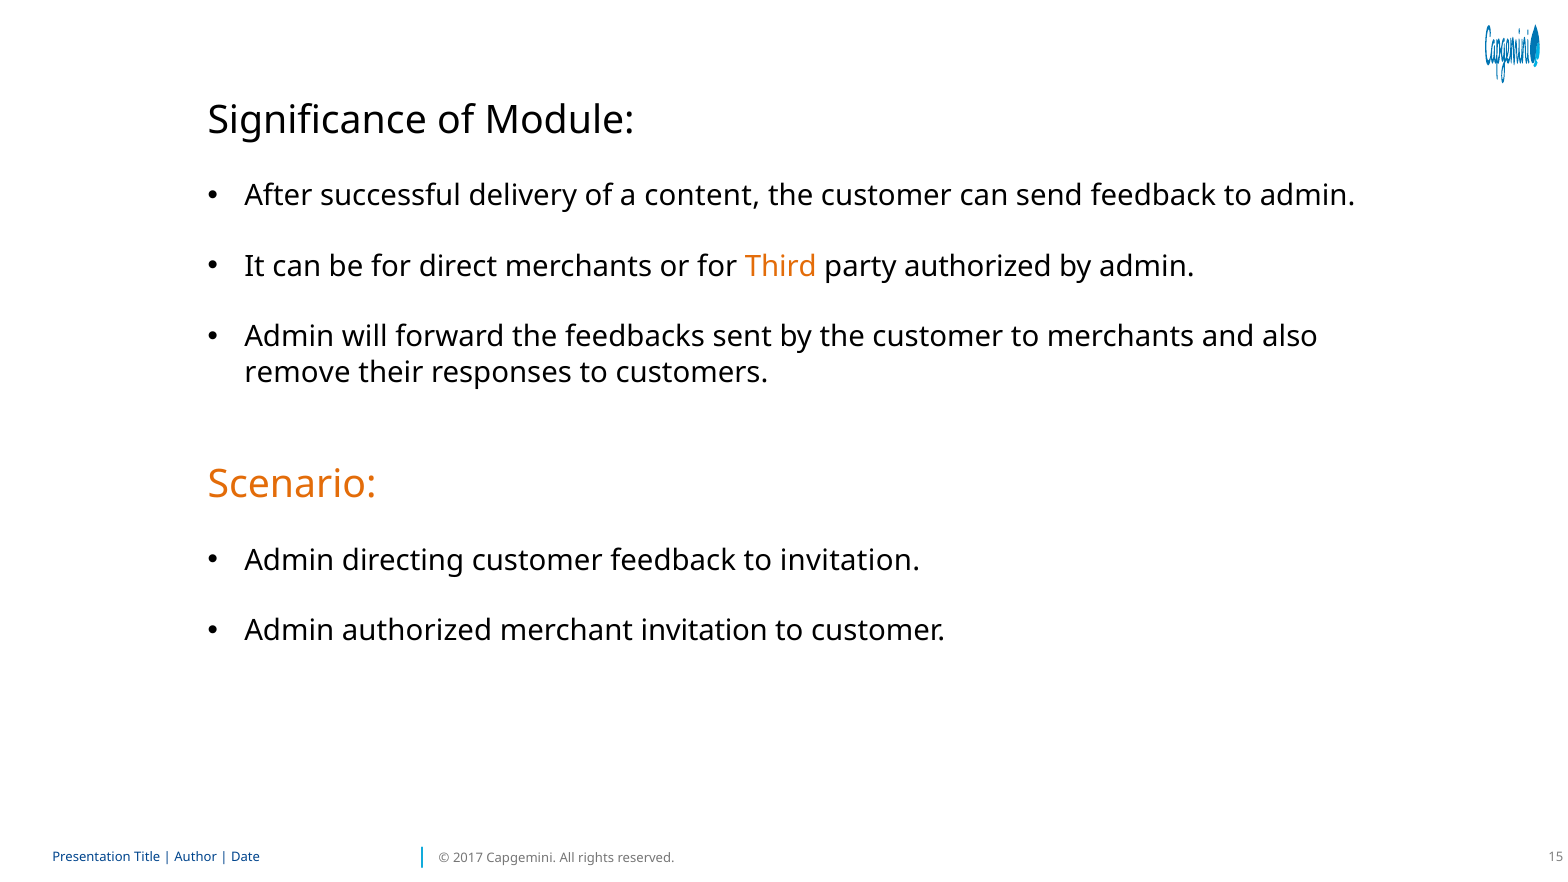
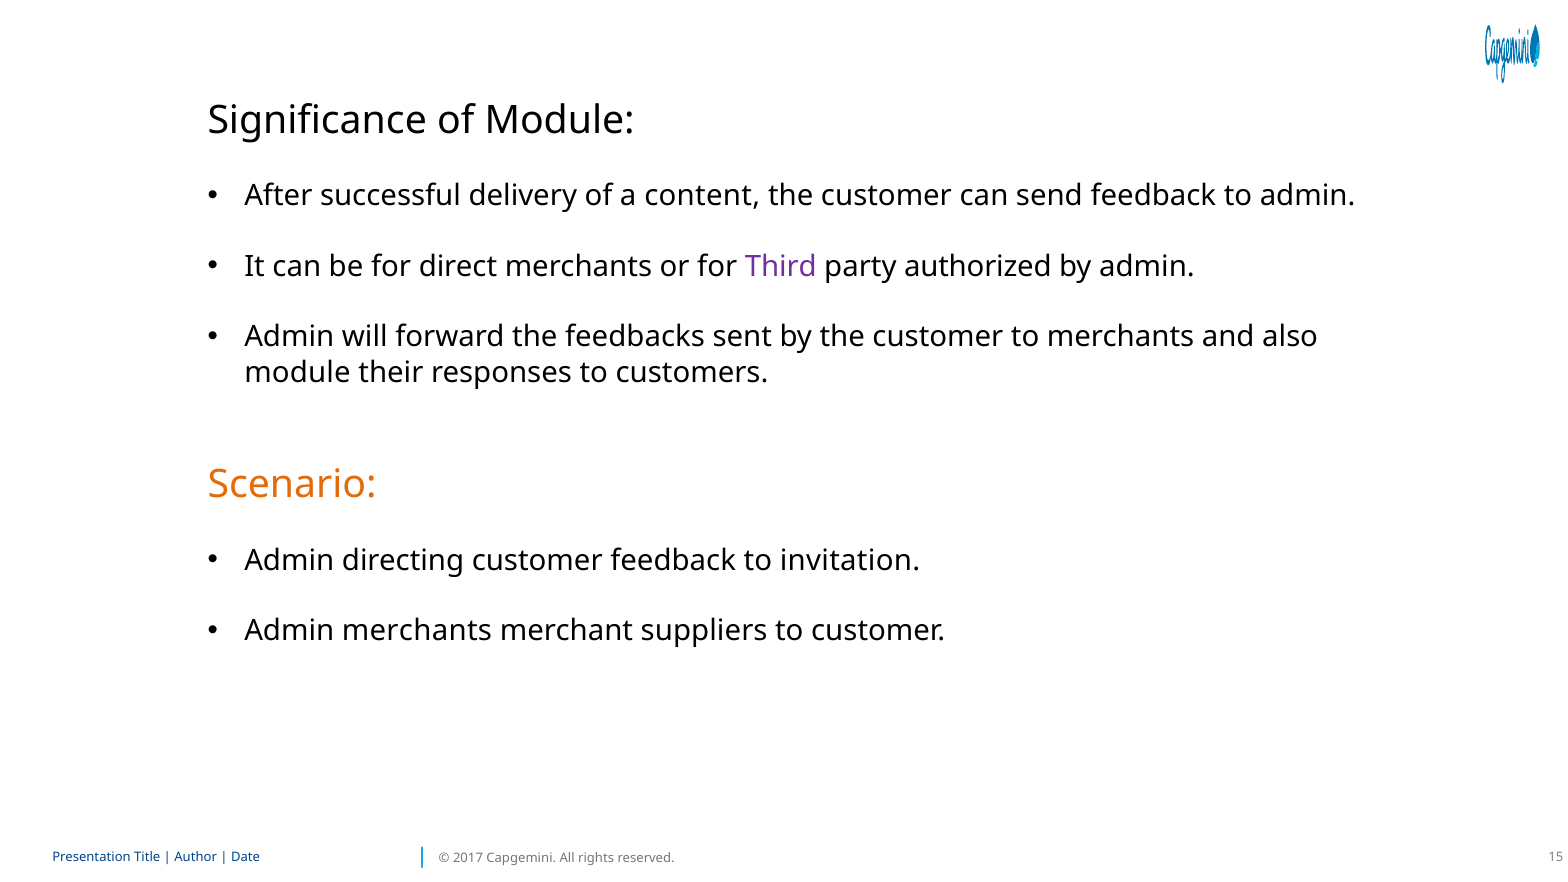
Third colour: orange -> purple
remove at (297, 372): remove -> module
Admin authorized: authorized -> merchants
merchant invitation: invitation -> suppliers
